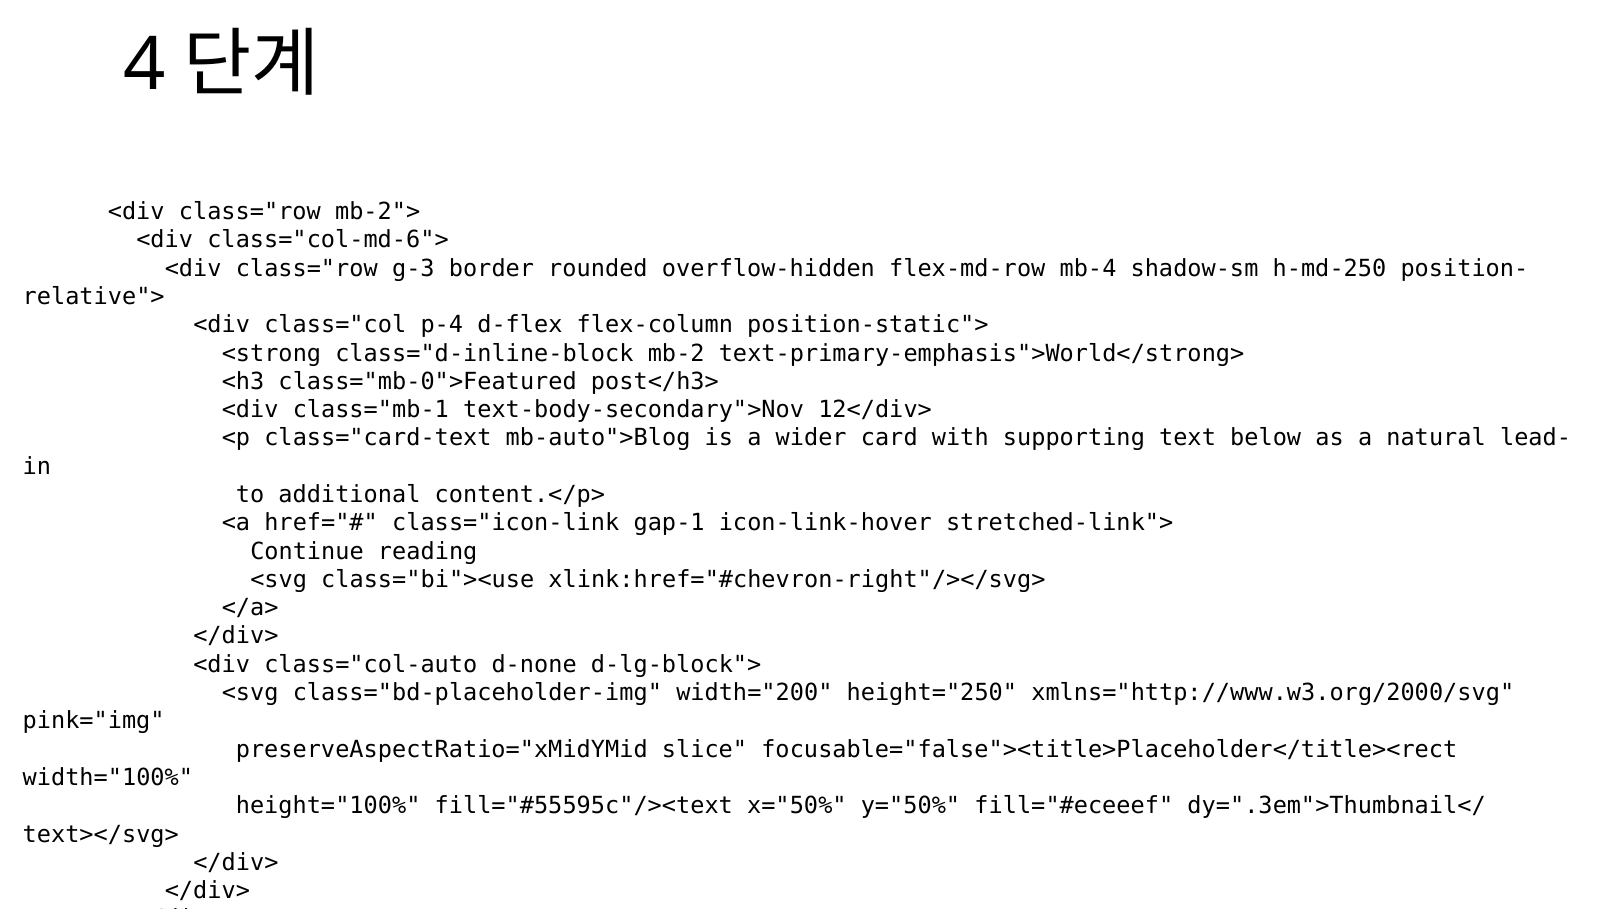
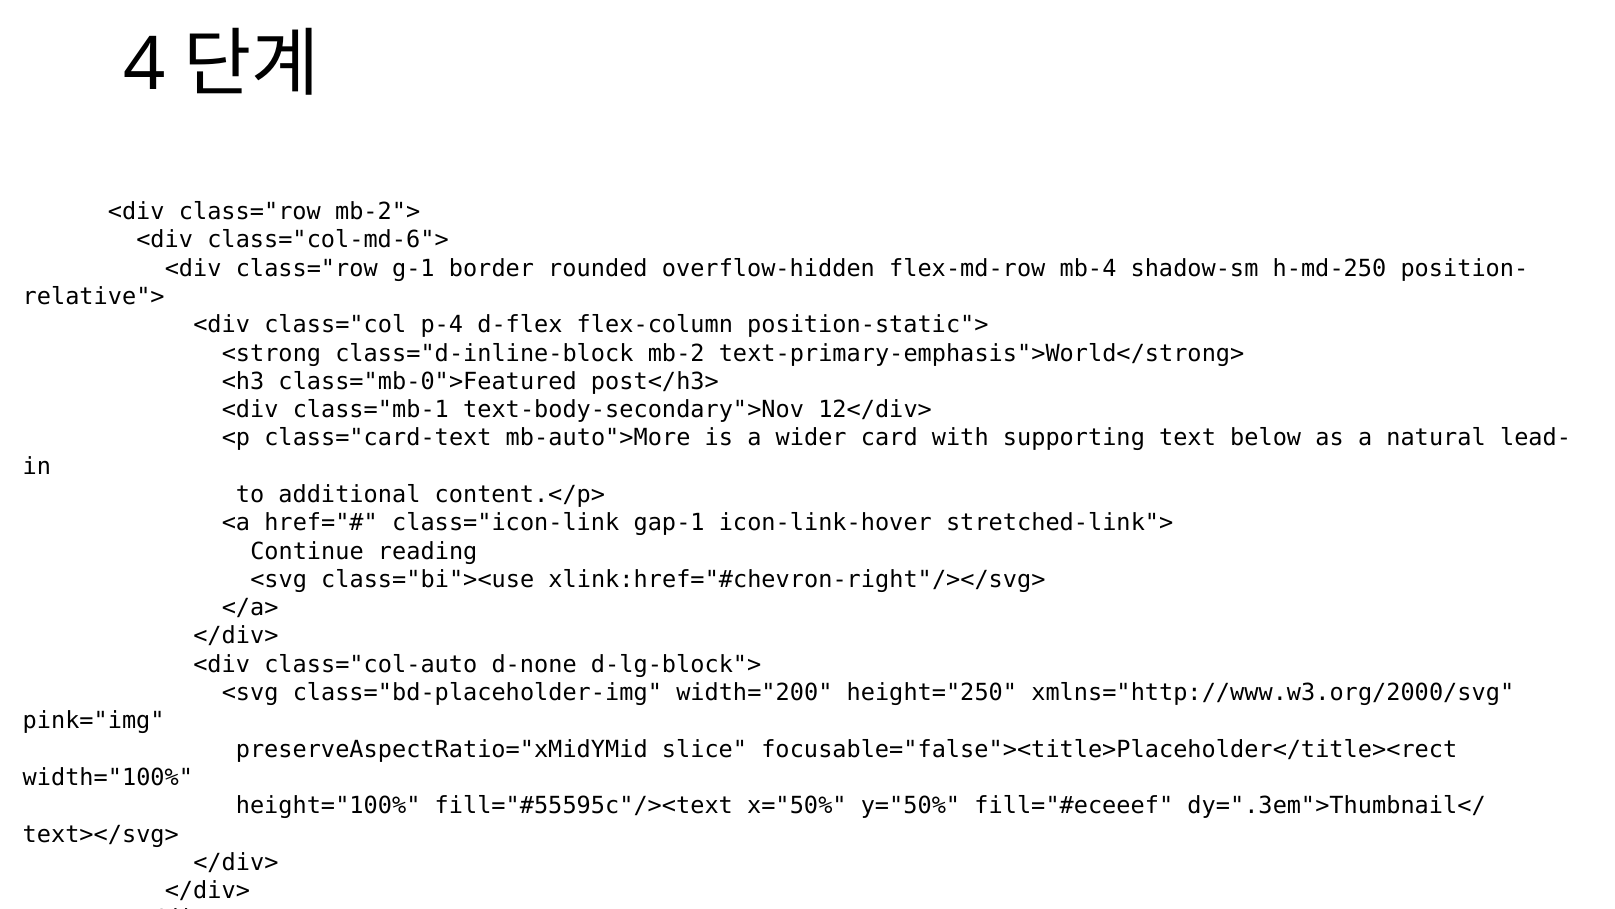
g-3: g-3 -> g-1
mb-auto">Blog: mb-auto">Blog -> mb-auto">More
